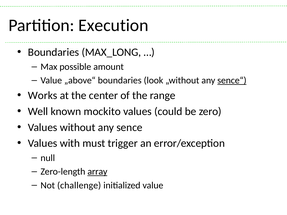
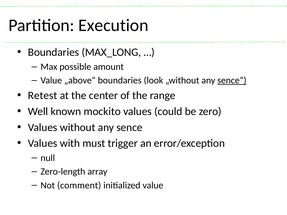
Works: Works -> Retest
array underline: present -> none
challenge: challenge -> comment
